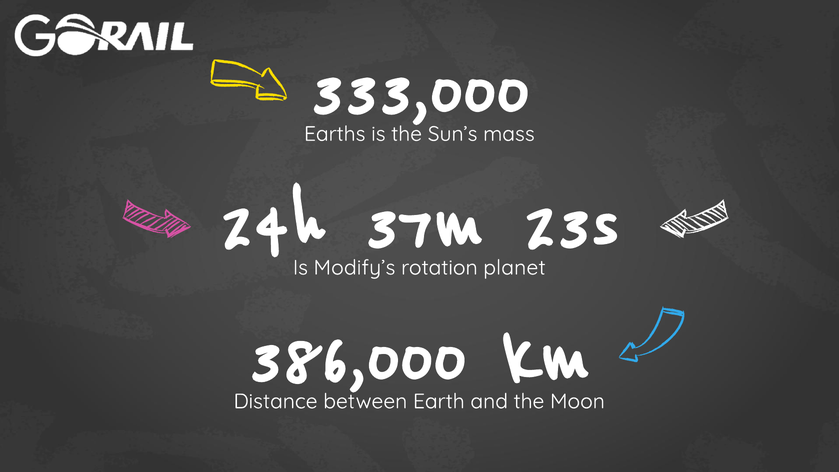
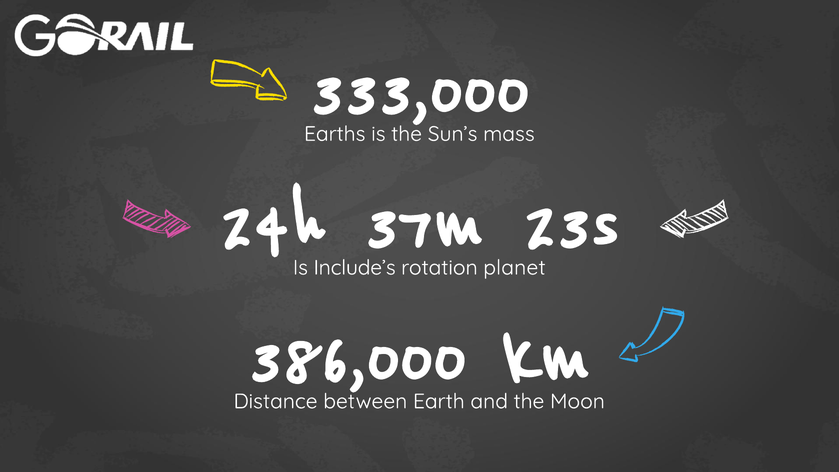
Modify’s: Modify’s -> Include’s
